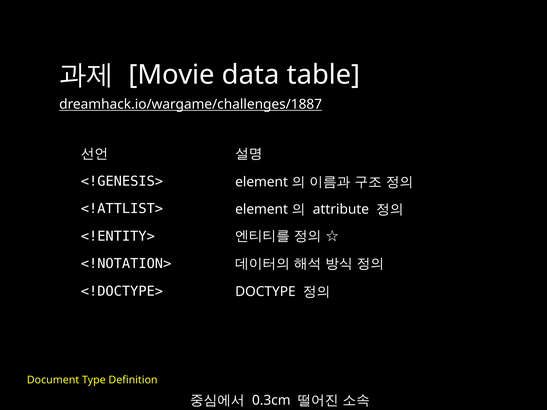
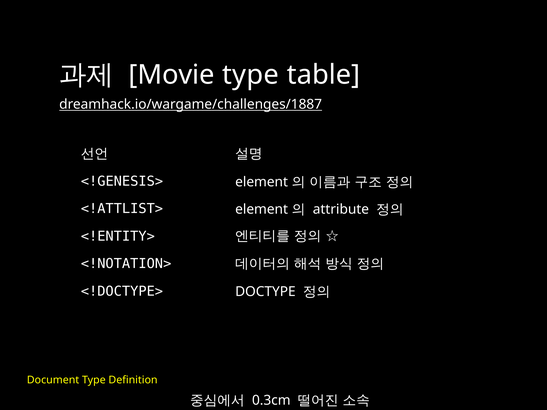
Movie data: data -> type
